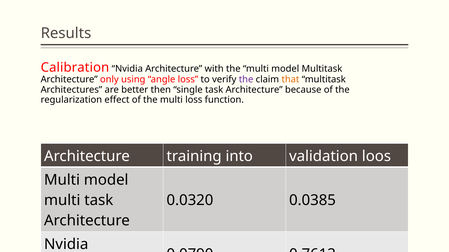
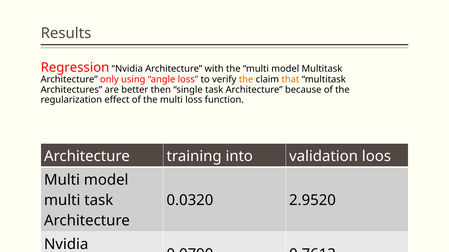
Calibration: Calibration -> Regression
the at (246, 80) colour: purple -> orange
0.0385: 0.0385 -> 2.9520
